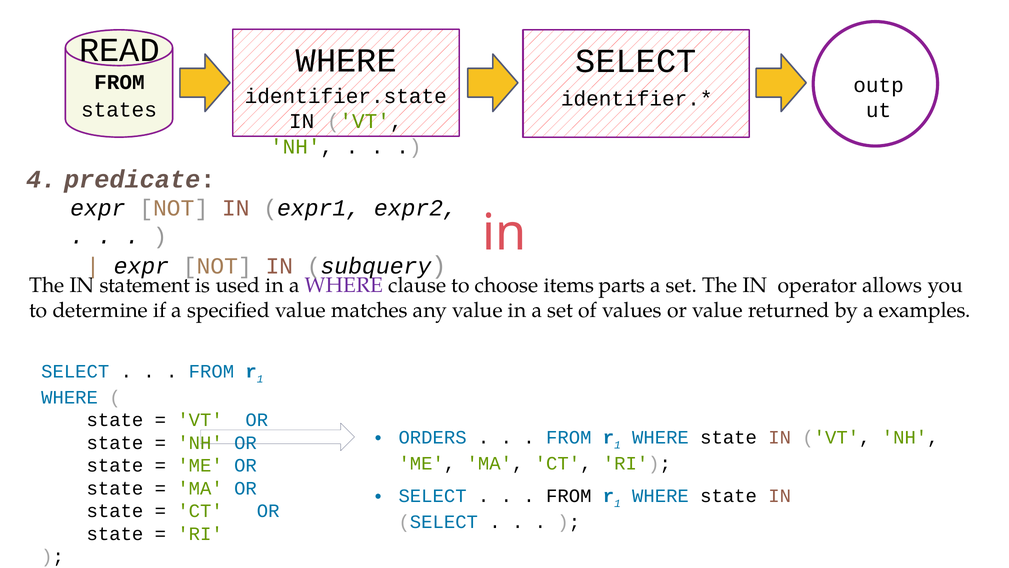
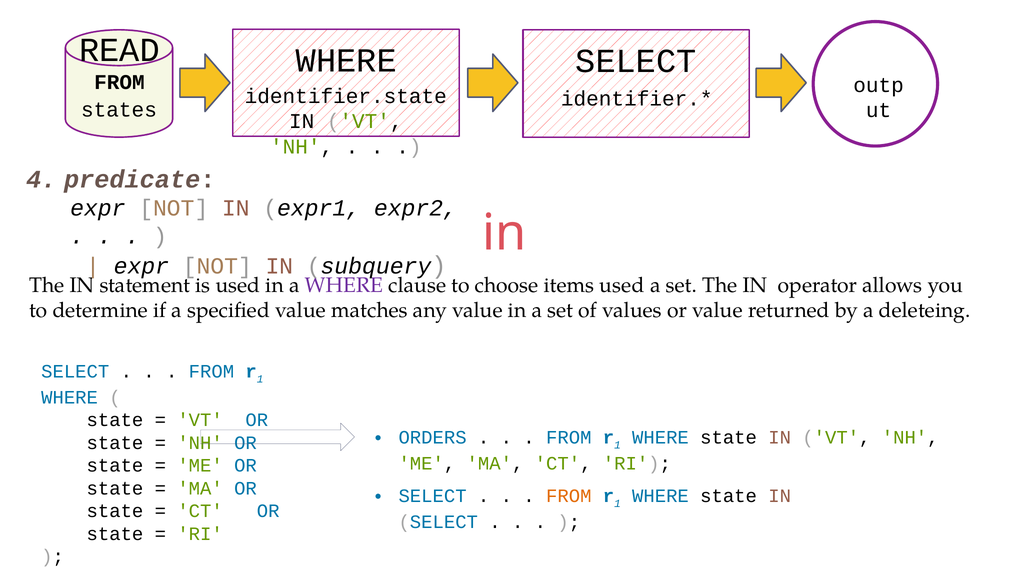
items parts: parts -> used
examples: examples -> deleteing
FROM at (569, 496) colour: black -> orange
